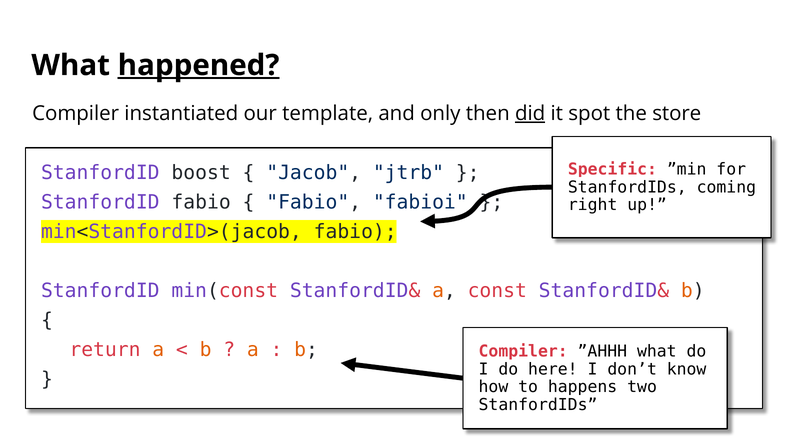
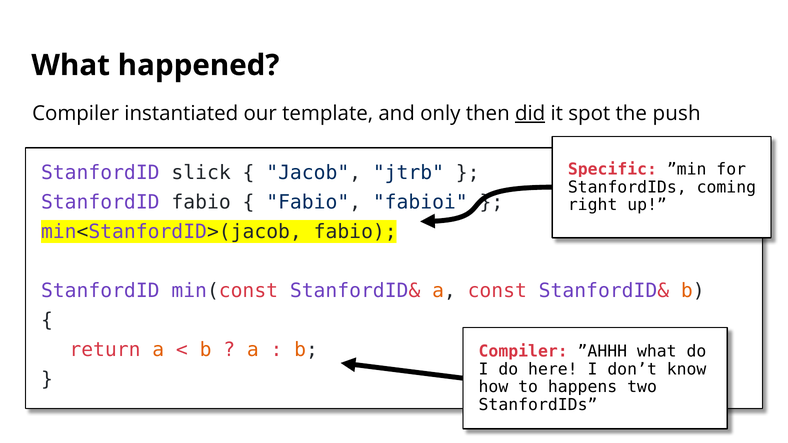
happened underline: present -> none
store: store -> push
boost: boost -> slick
